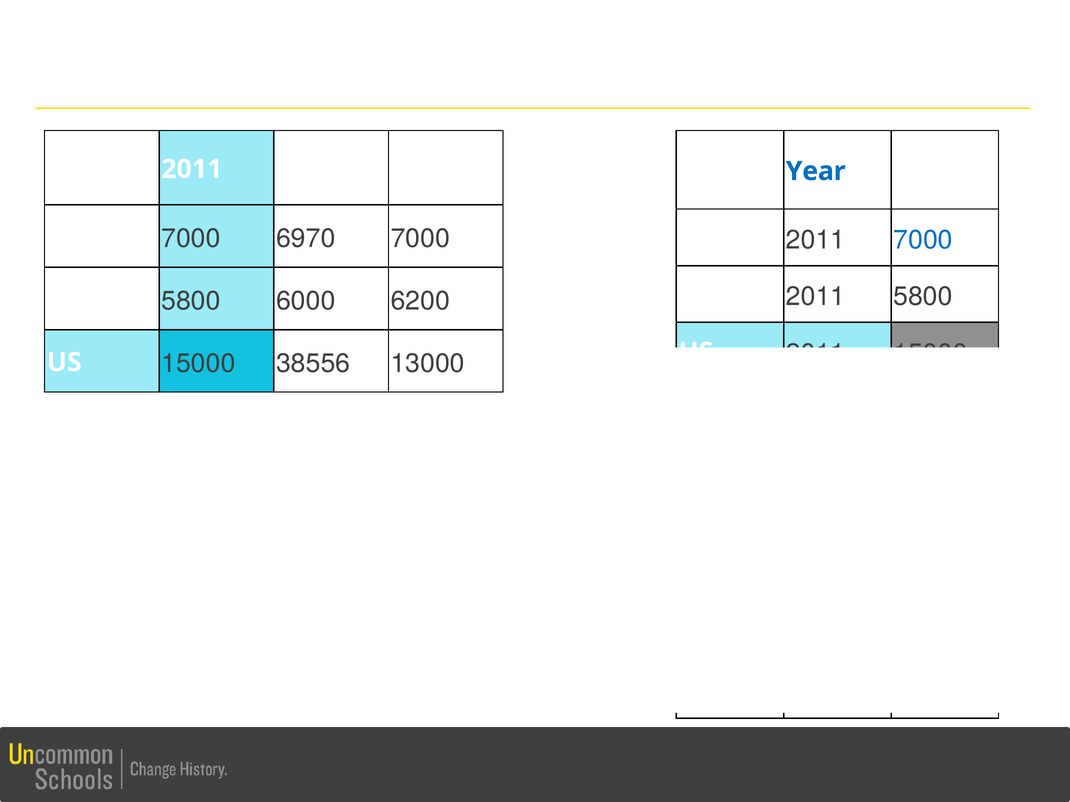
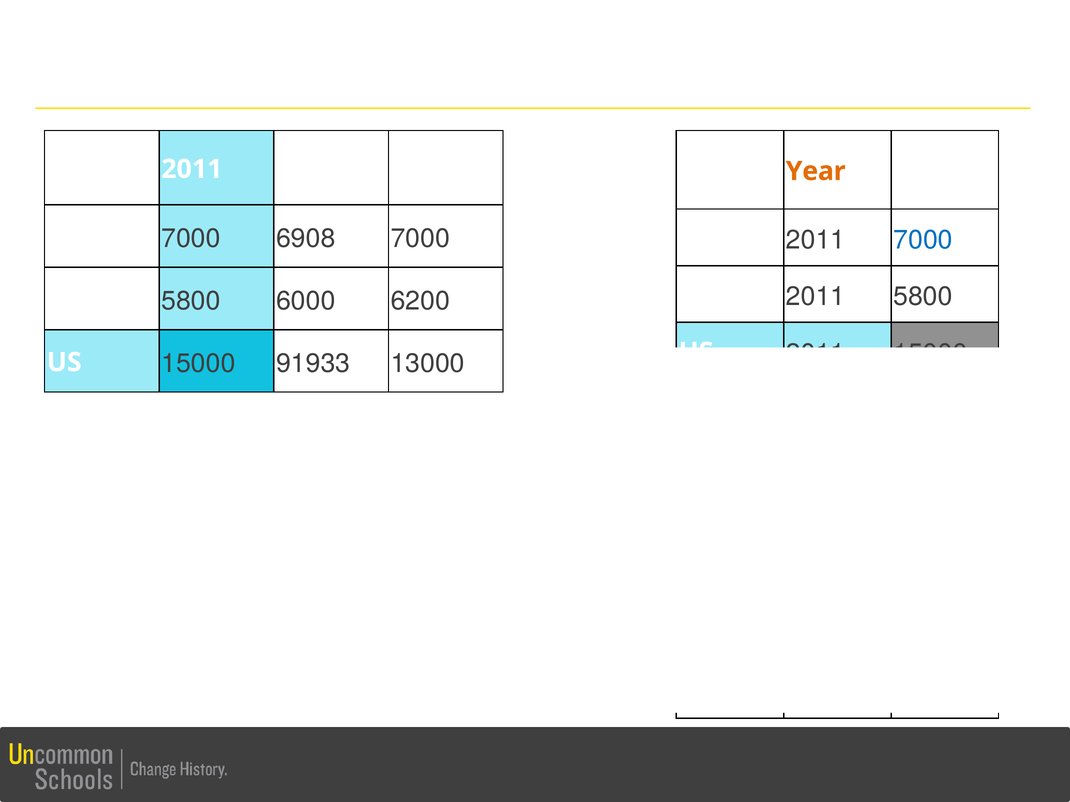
Year colour: blue -> orange
6970: 6970 -> 6908
38556: 38556 -> 91933
